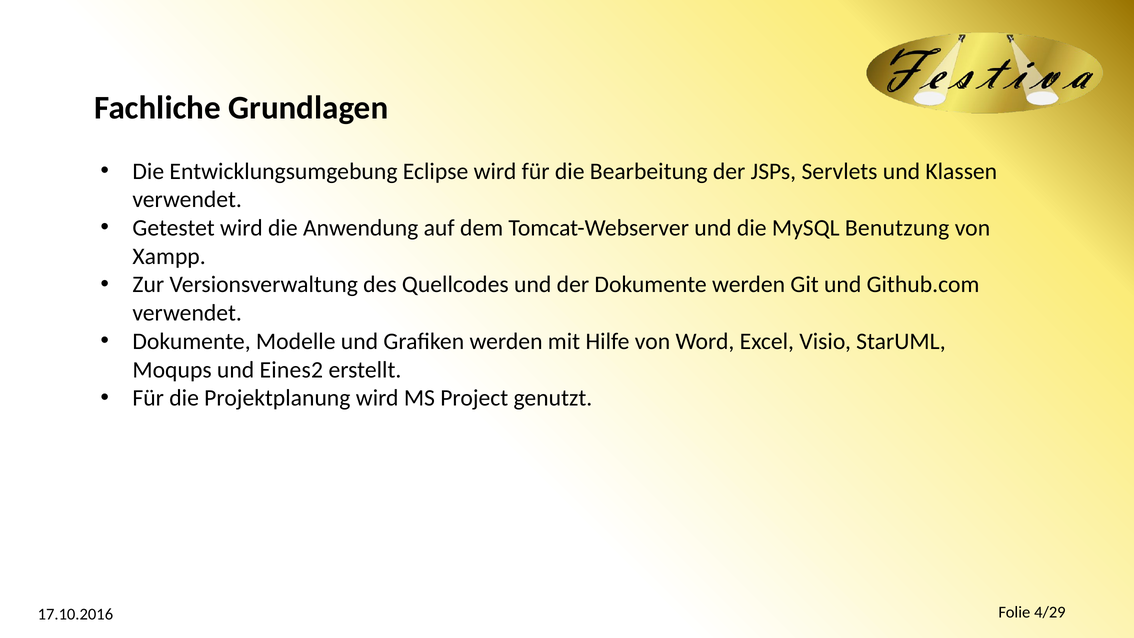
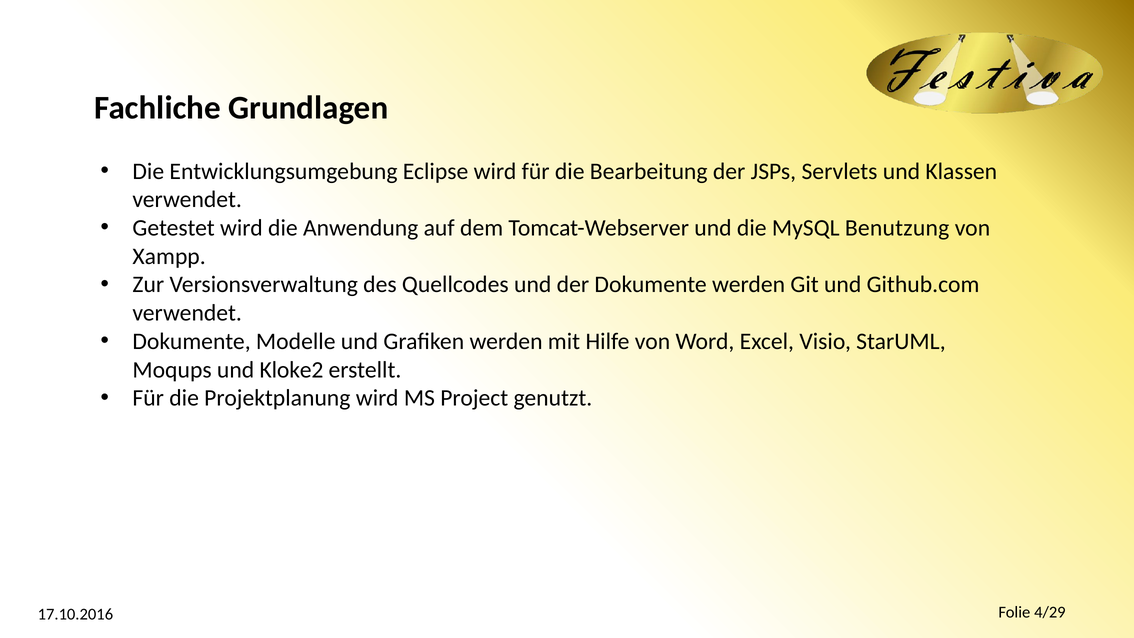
Eines2: Eines2 -> Kloke2
